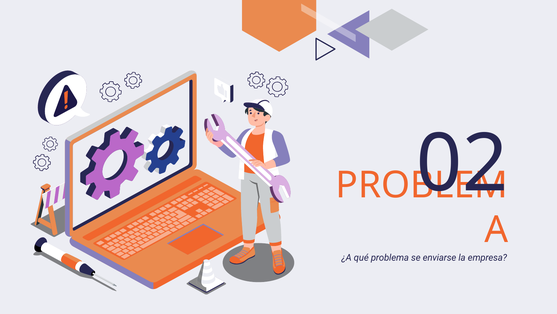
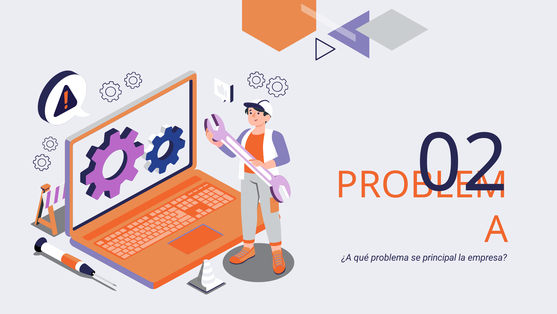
enviarse: enviarse -> principal
